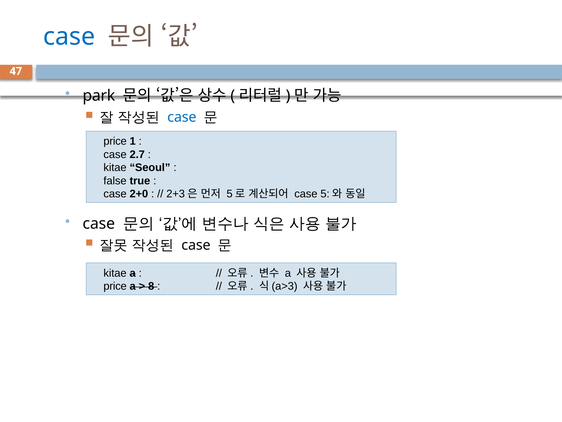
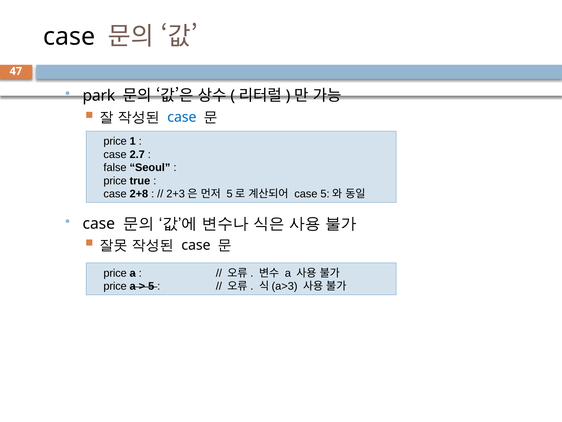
case at (69, 37) colour: blue -> black
kitae at (115, 167): kitae -> false
false at (115, 181): false -> price
2+0: 2+0 -> 2+8
kitae at (115, 273): kitae -> price
8: 8 -> 5
